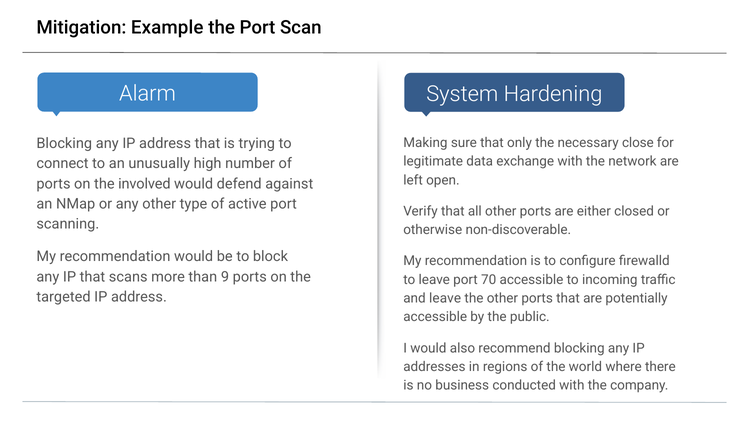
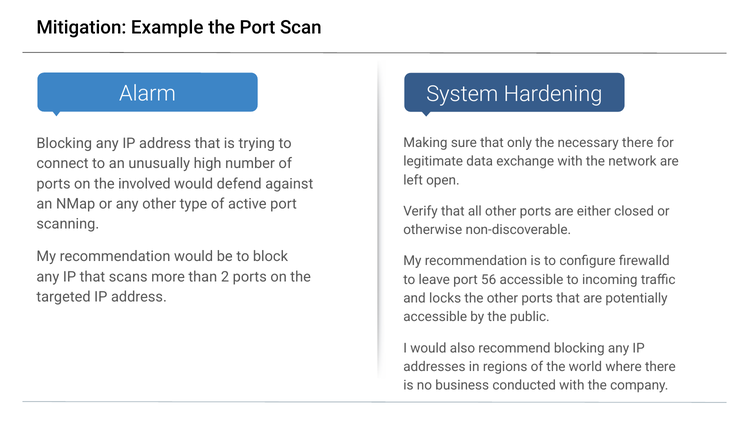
necessary close: close -> there
9: 9 -> 2
70: 70 -> 56
and leave: leave -> locks
